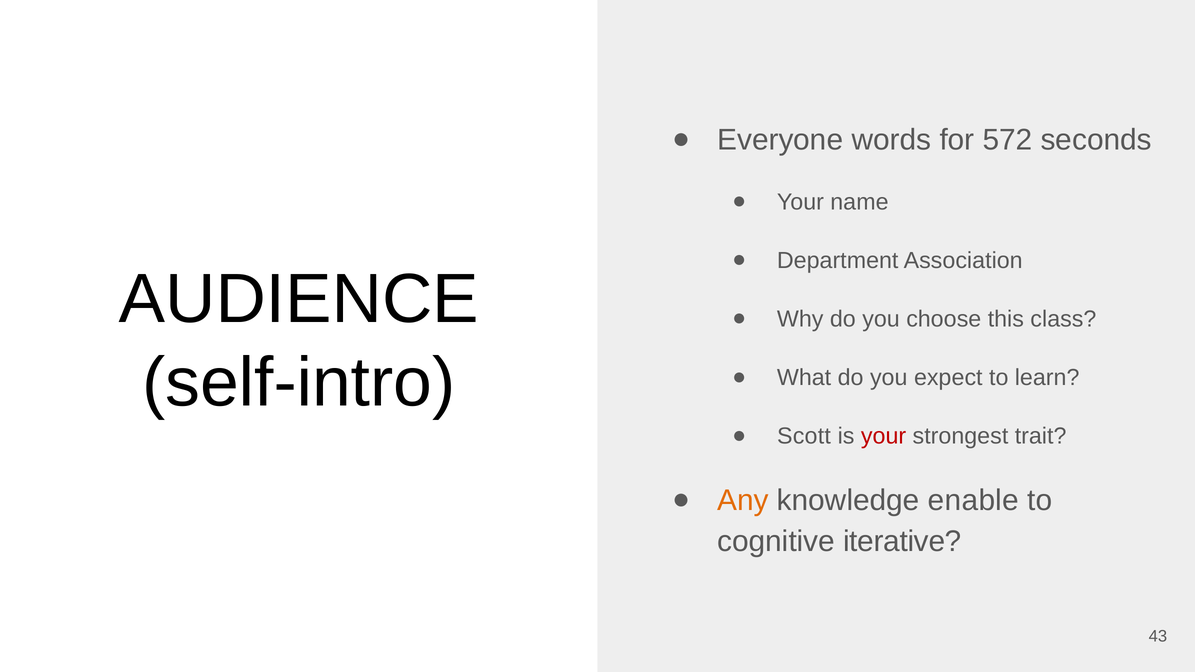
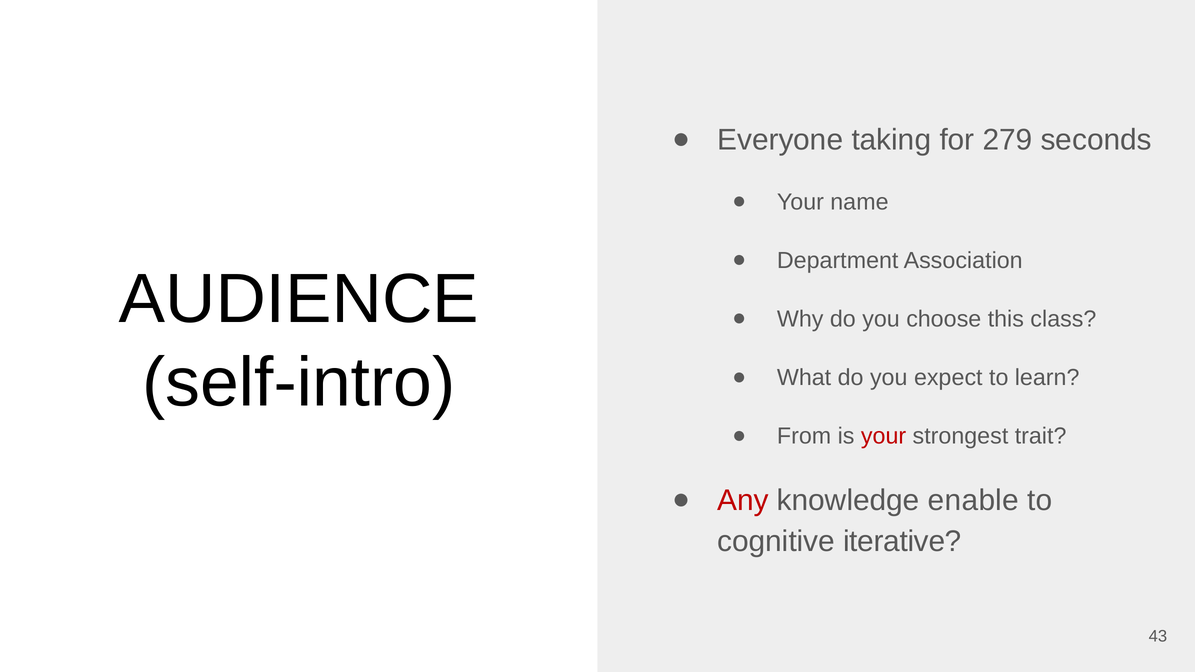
words: words -> taking
572: 572 -> 279
Scott: Scott -> From
Any colour: orange -> red
